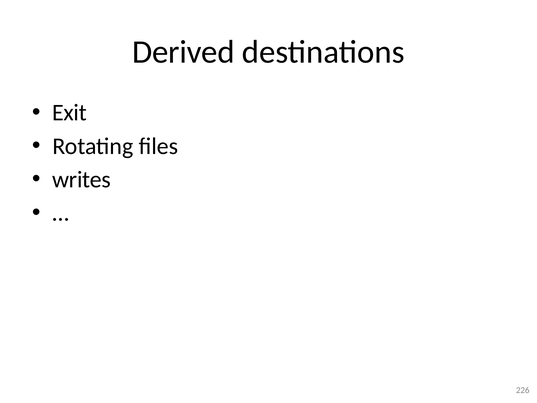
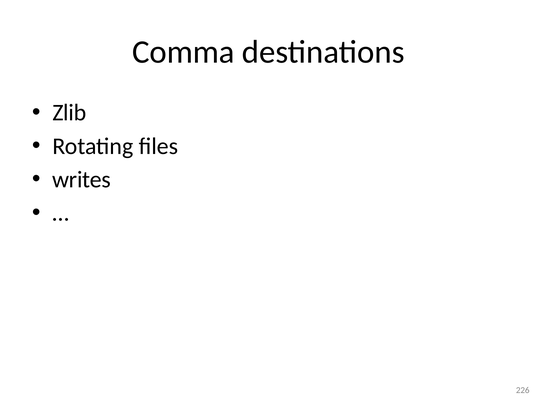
Derived: Derived -> Comma
Exit: Exit -> Zlib
